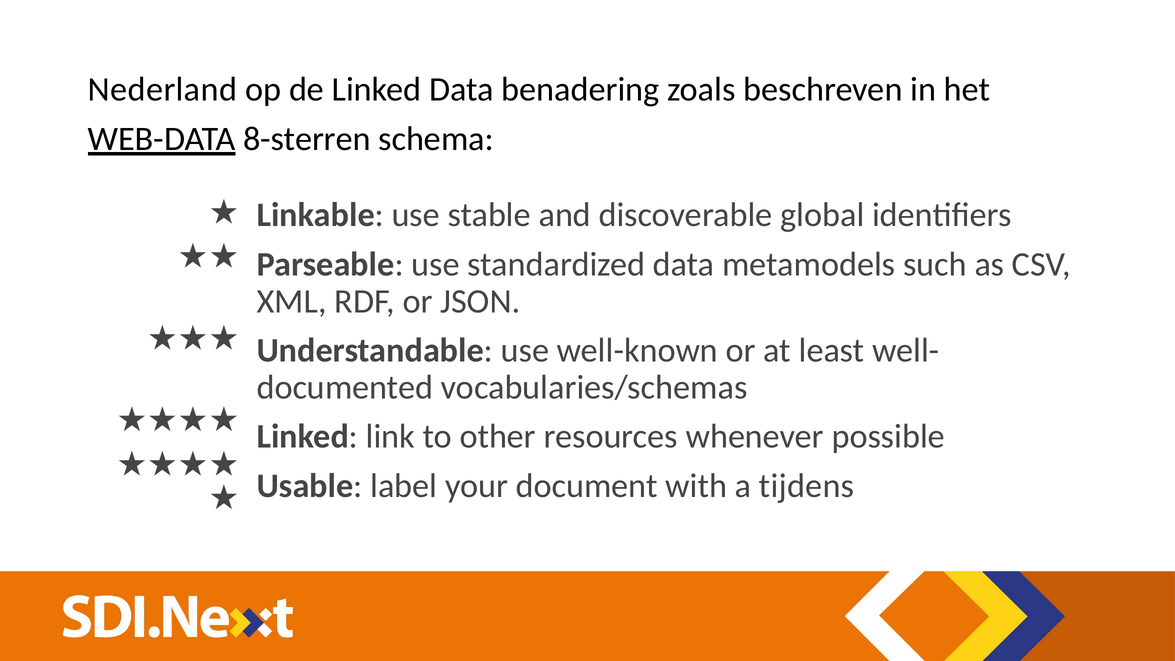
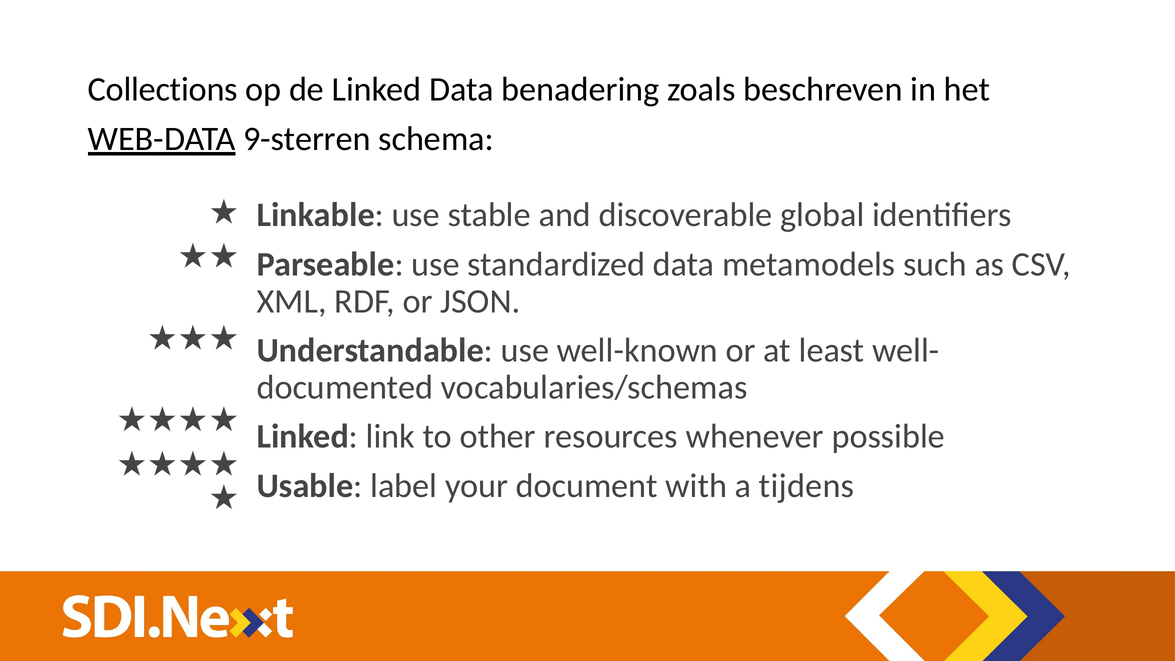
Nederland: Nederland -> Collections
8-sterren: 8-sterren -> 9-sterren
